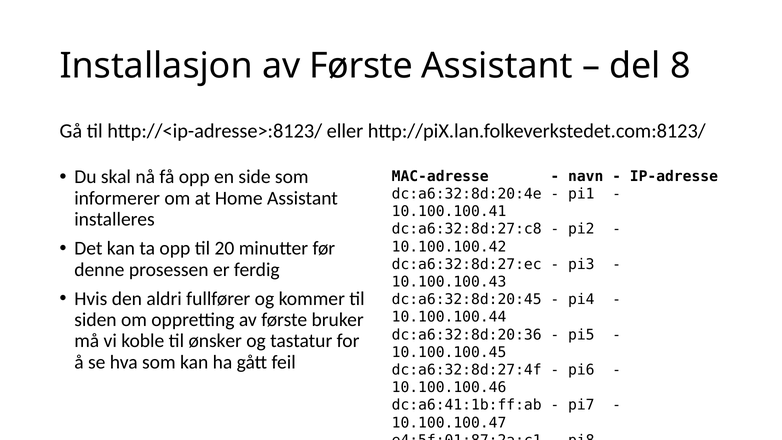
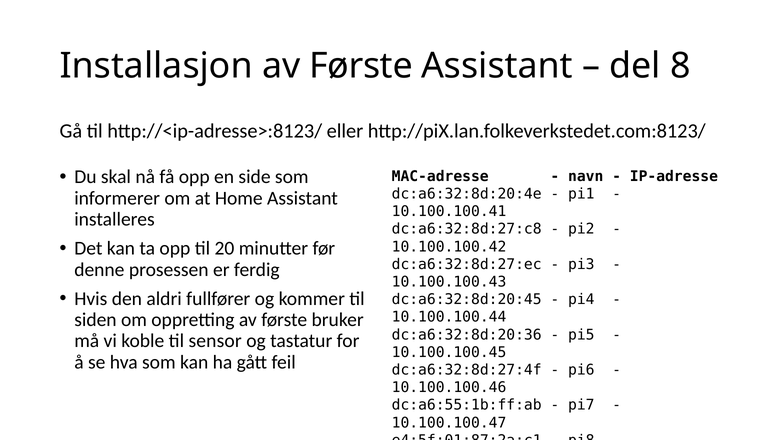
ønsker: ønsker -> sensor
dc:a6:41:1b:ff:ab: dc:a6:41:1b:ff:ab -> dc:a6:55:1b:ff:ab
